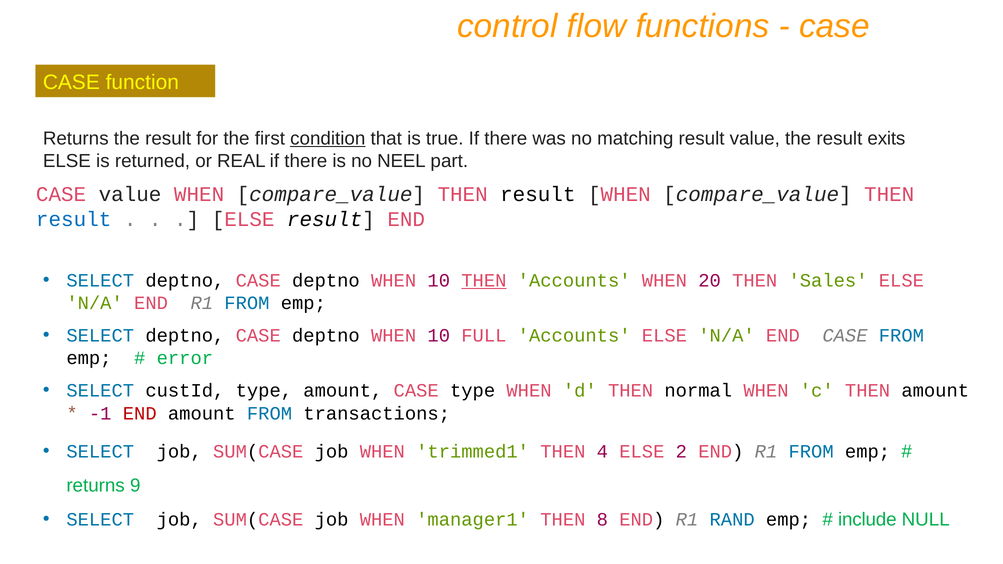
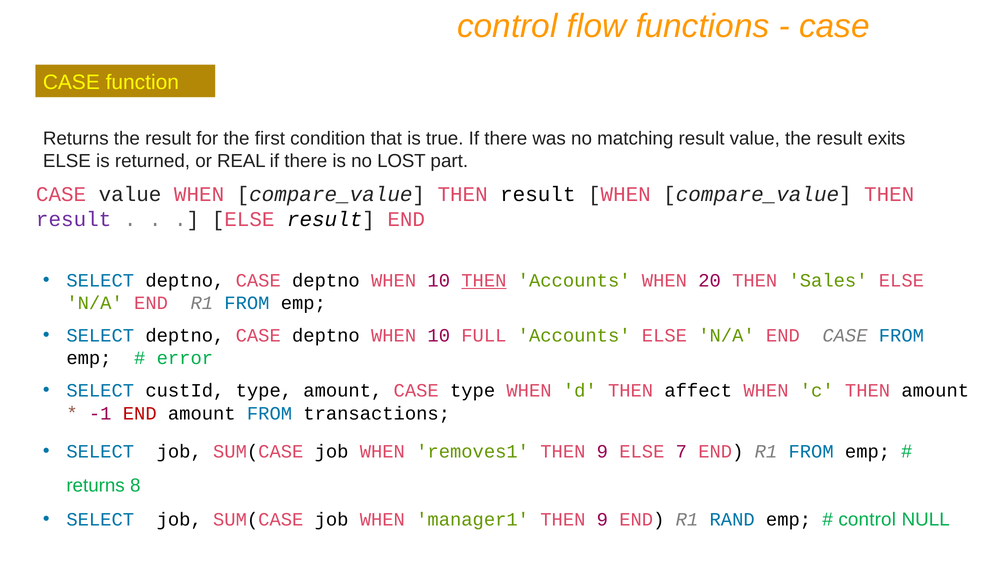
condition underline: present -> none
NEEL: NEEL -> LOST
result at (74, 219) colour: blue -> purple
normal: normal -> affect
trimmed1: trimmed1 -> removes1
4 at (602, 452): 4 -> 9
2: 2 -> 7
9: 9 -> 8
manager1 THEN 8: 8 -> 9
include at (867, 520): include -> control
